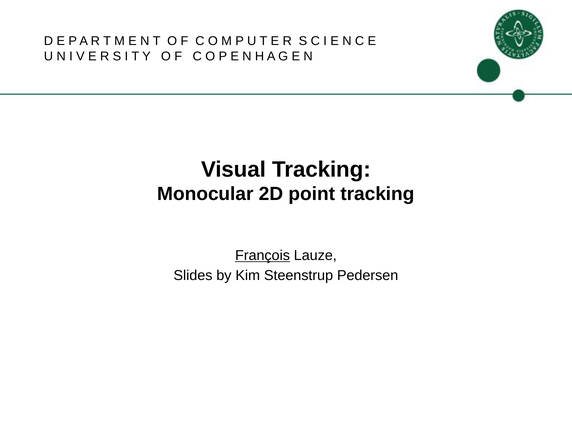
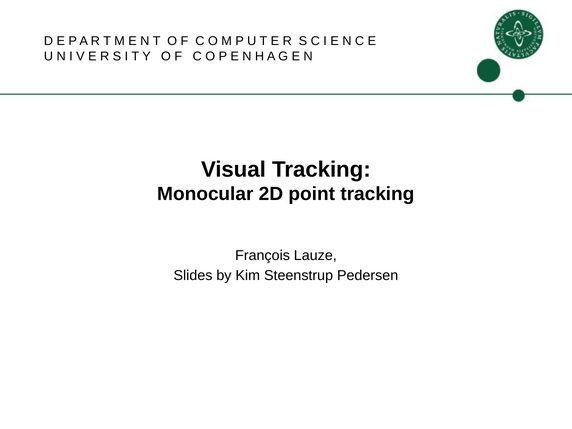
François underline: present -> none
